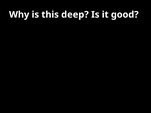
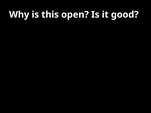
deep: deep -> open
